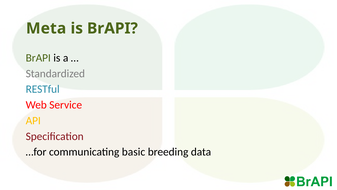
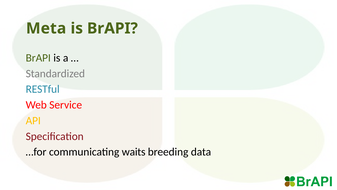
basic: basic -> waits
